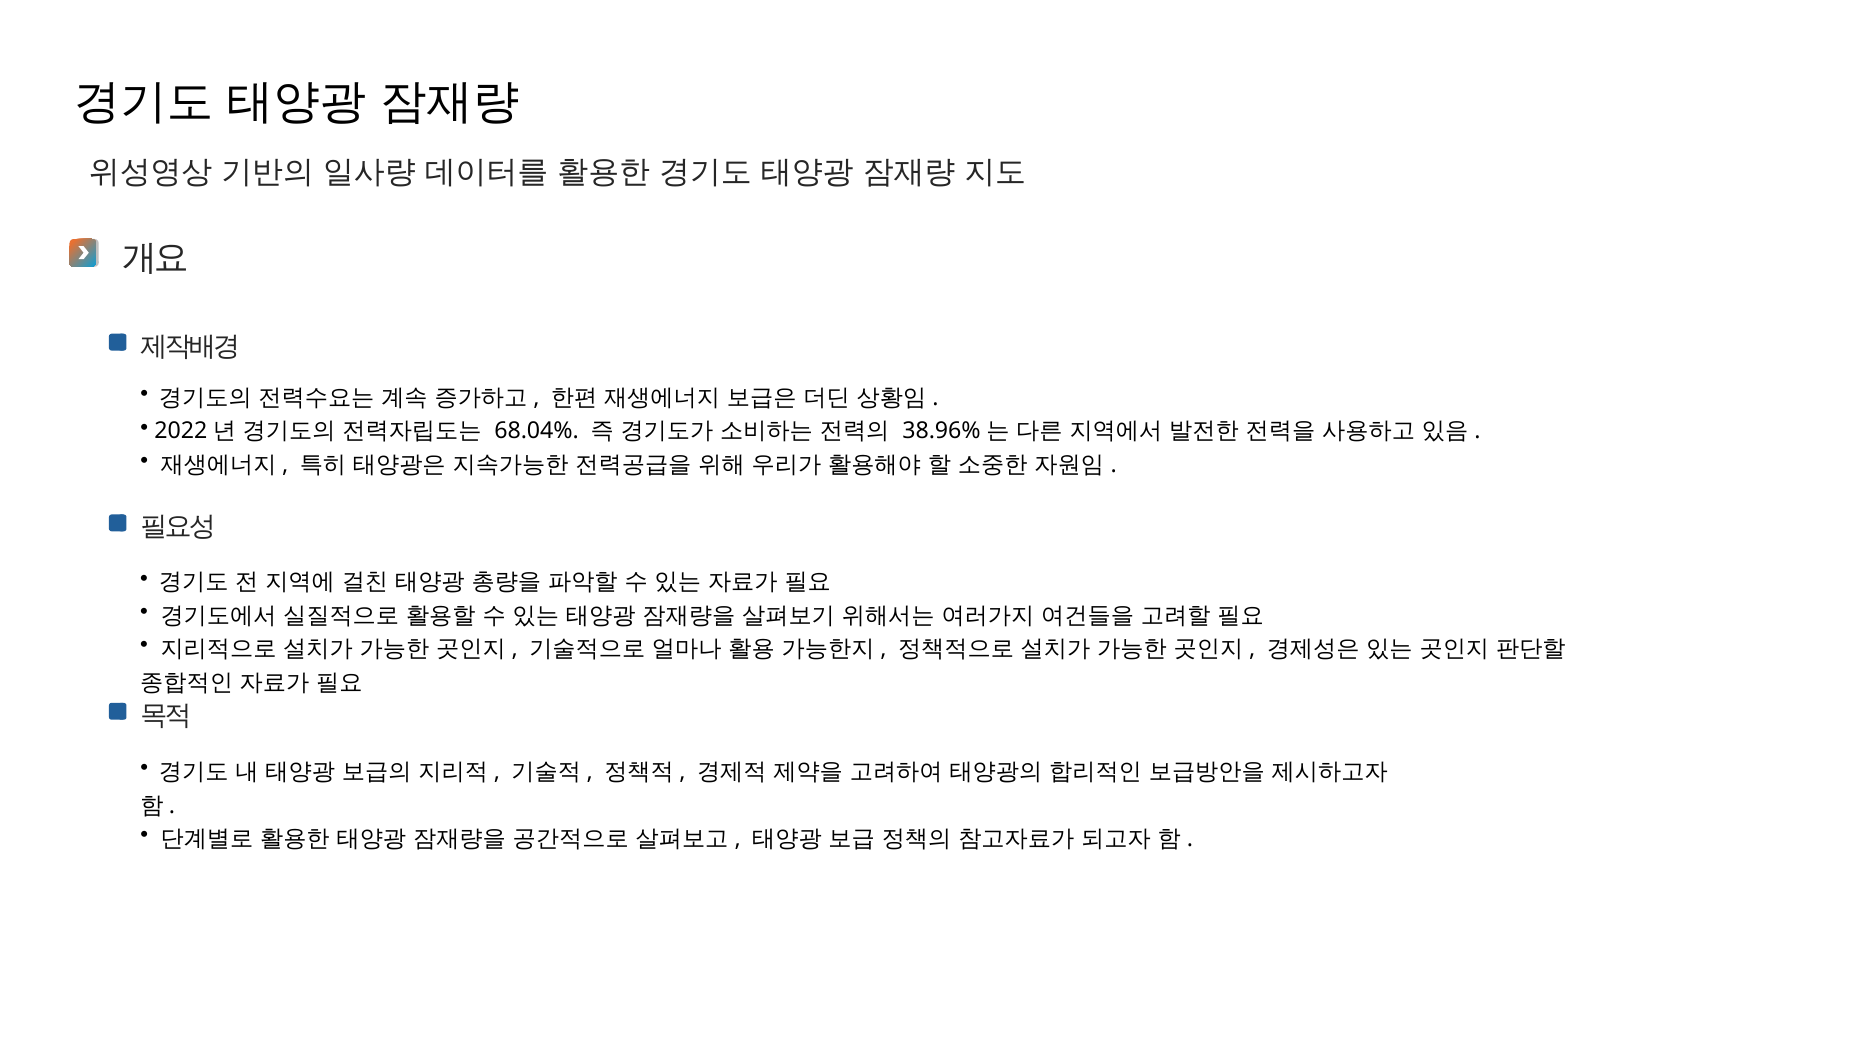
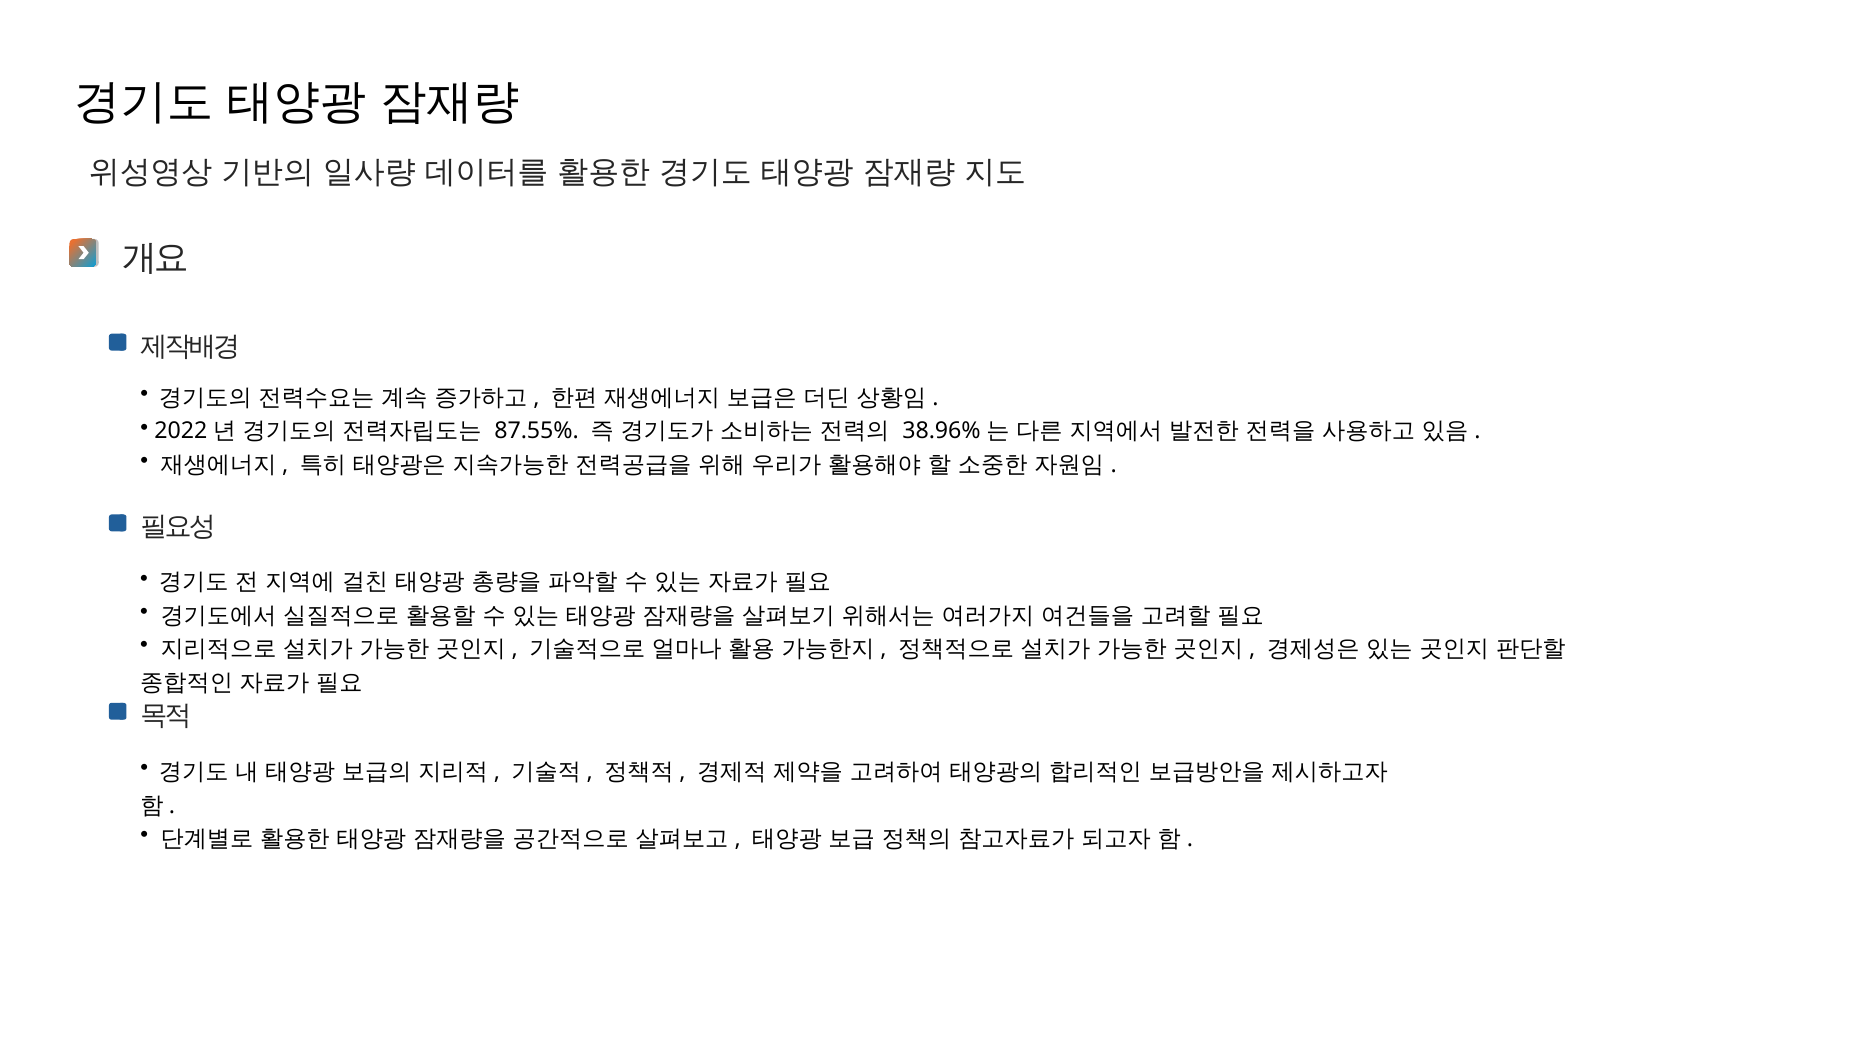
68.04%: 68.04% -> 87.55%
